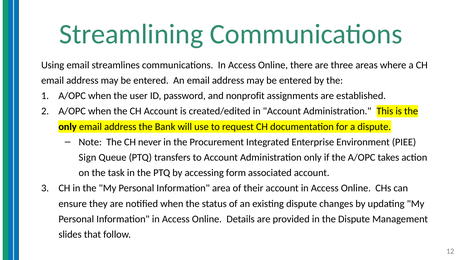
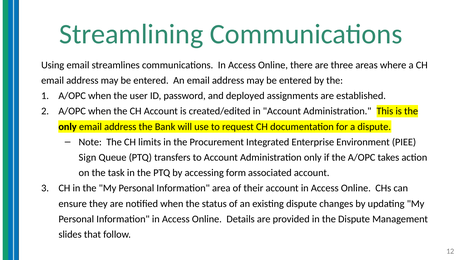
nonprofit: nonprofit -> deployed
never: never -> limits
